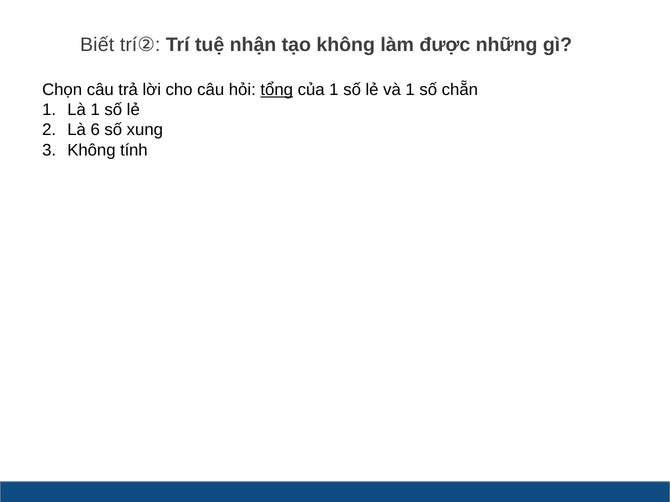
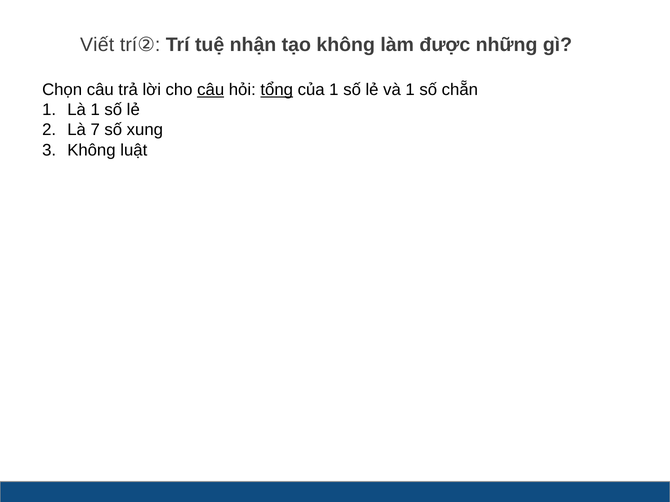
Biết: Biết -> Viết
câu at (211, 90) underline: none -> present
6: 6 -> 7
tính: tính -> luật
